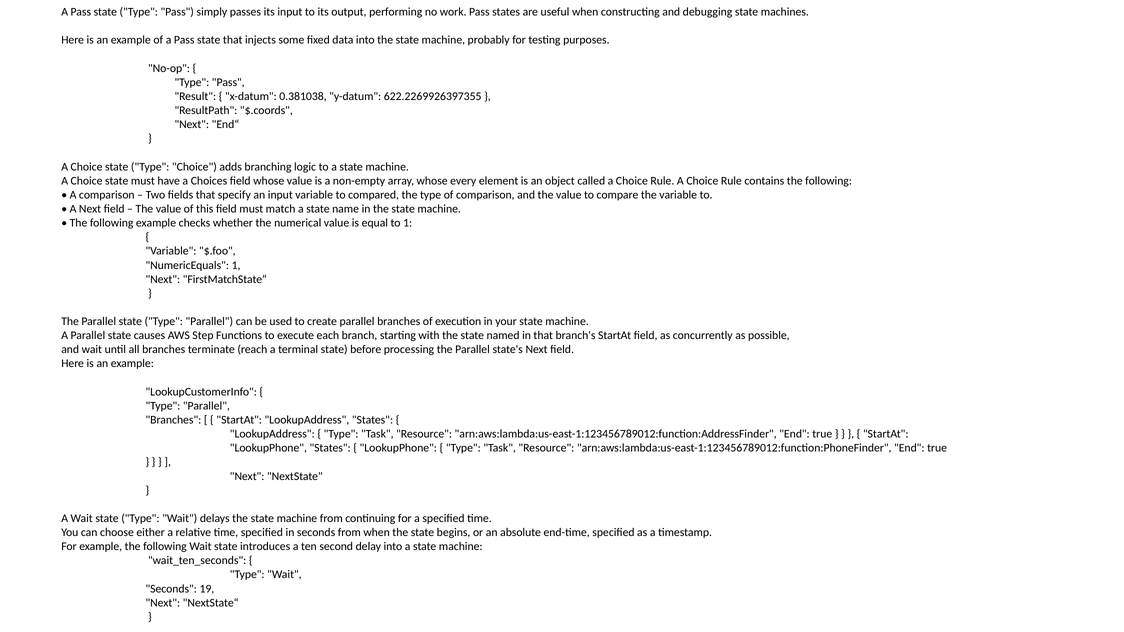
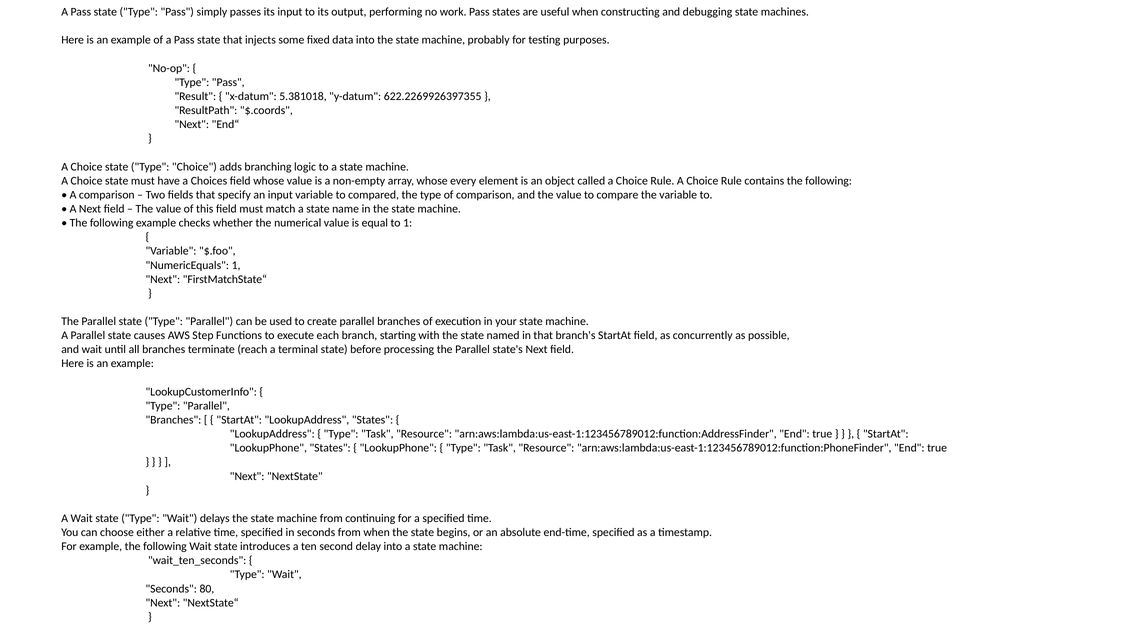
0.381038: 0.381038 -> 5.381018
19: 19 -> 80
